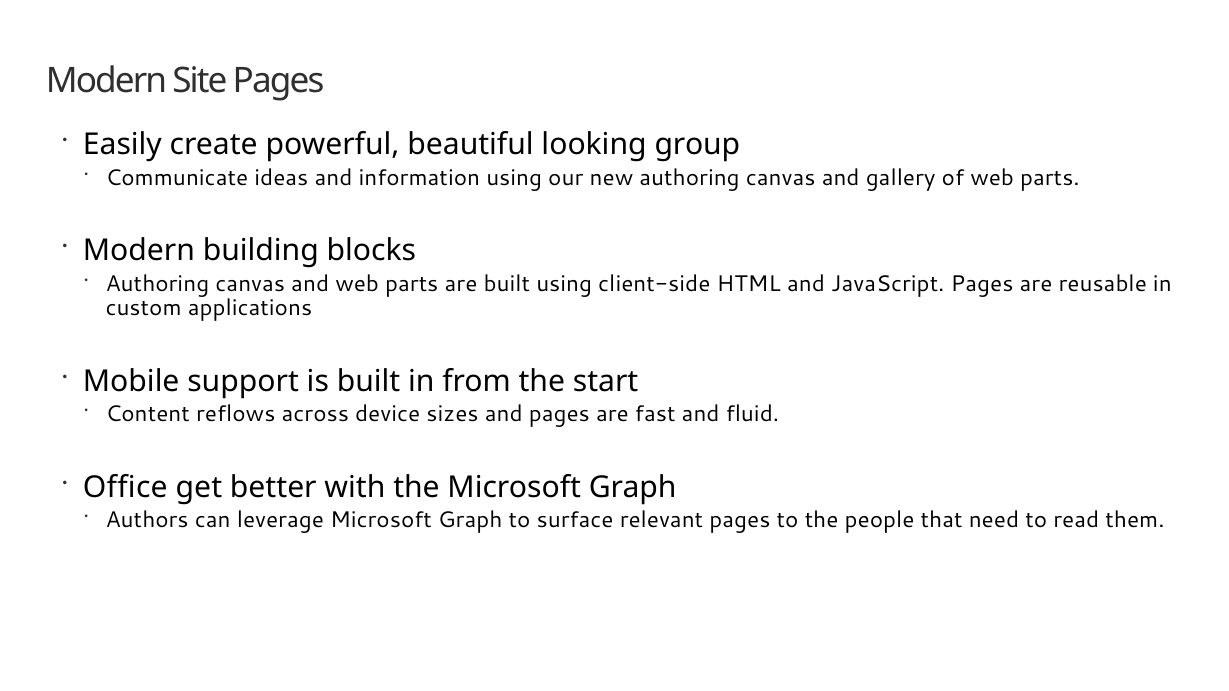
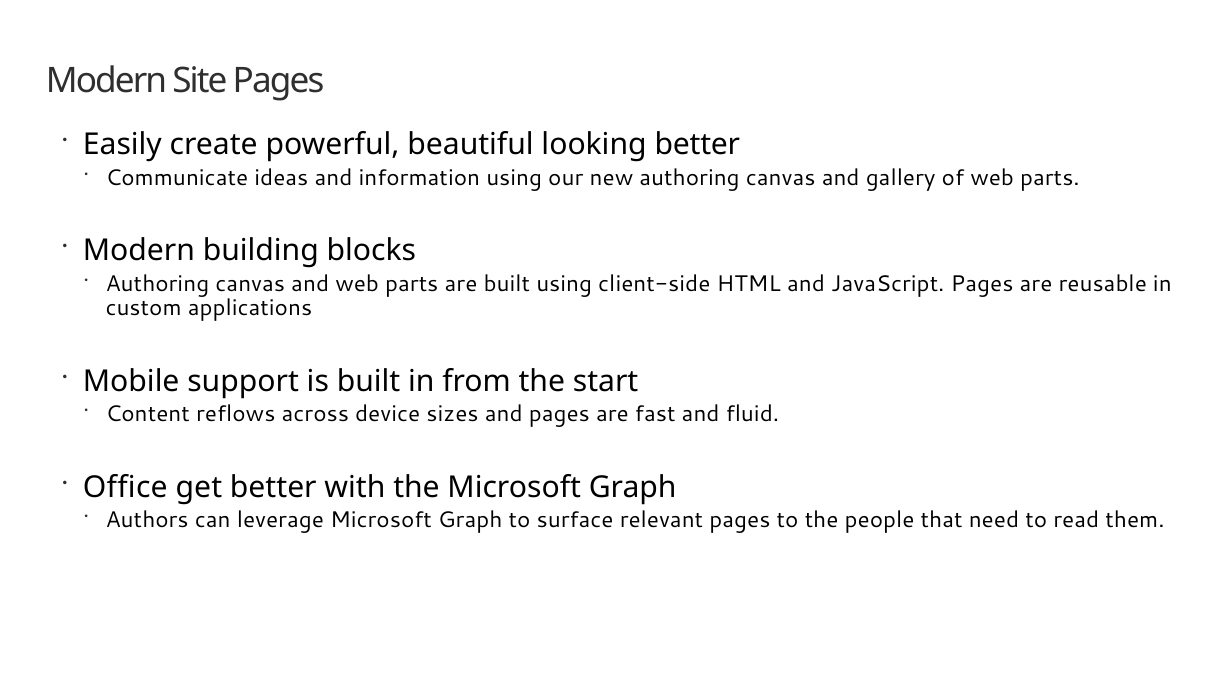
looking group: group -> better
